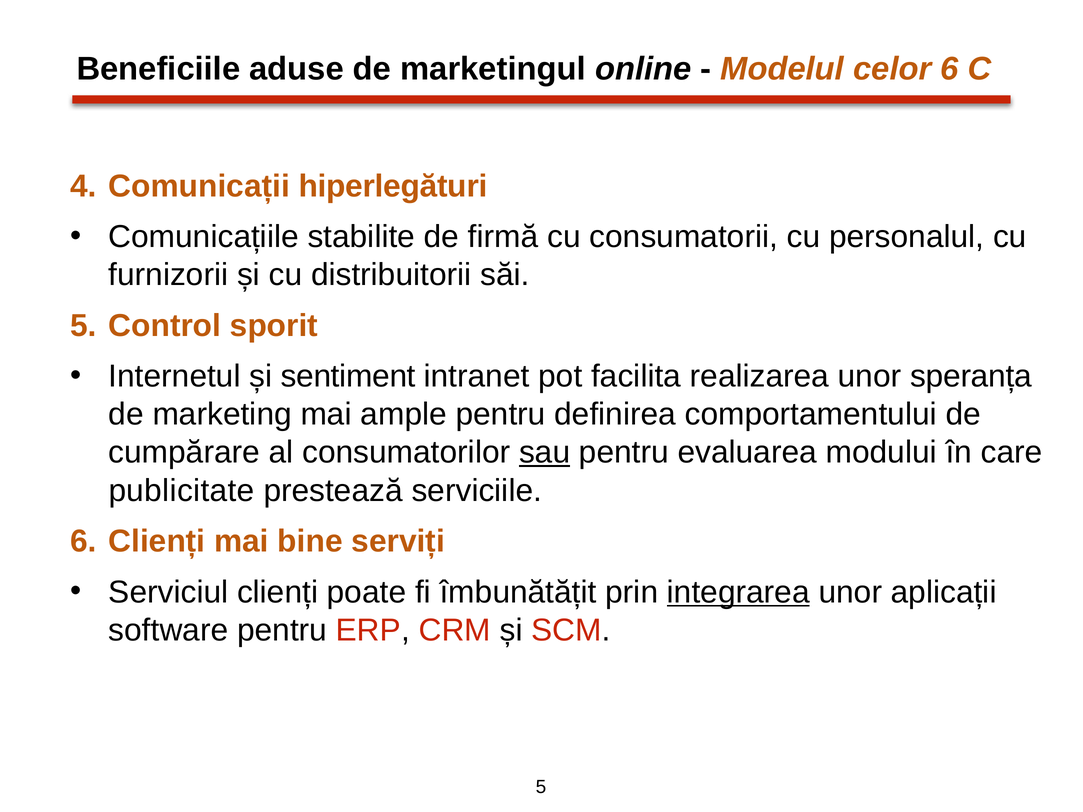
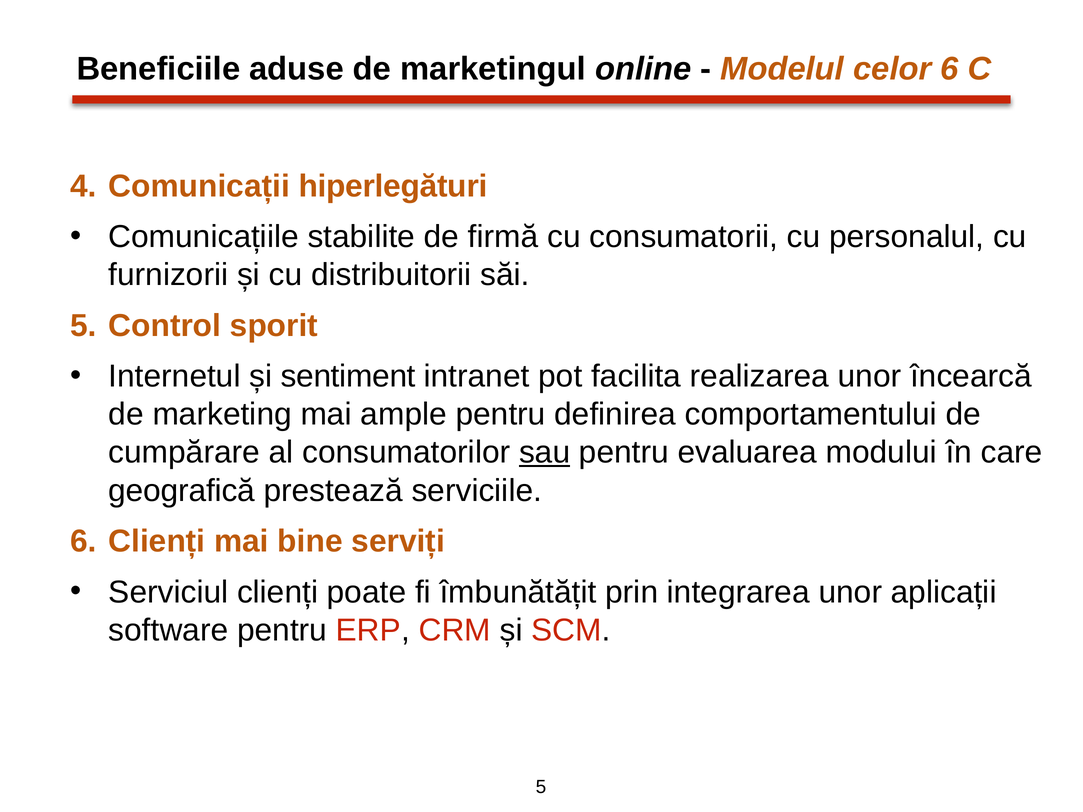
speranța: speranța -> încearcă
publicitate: publicitate -> geografică
integrarea underline: present -> none
